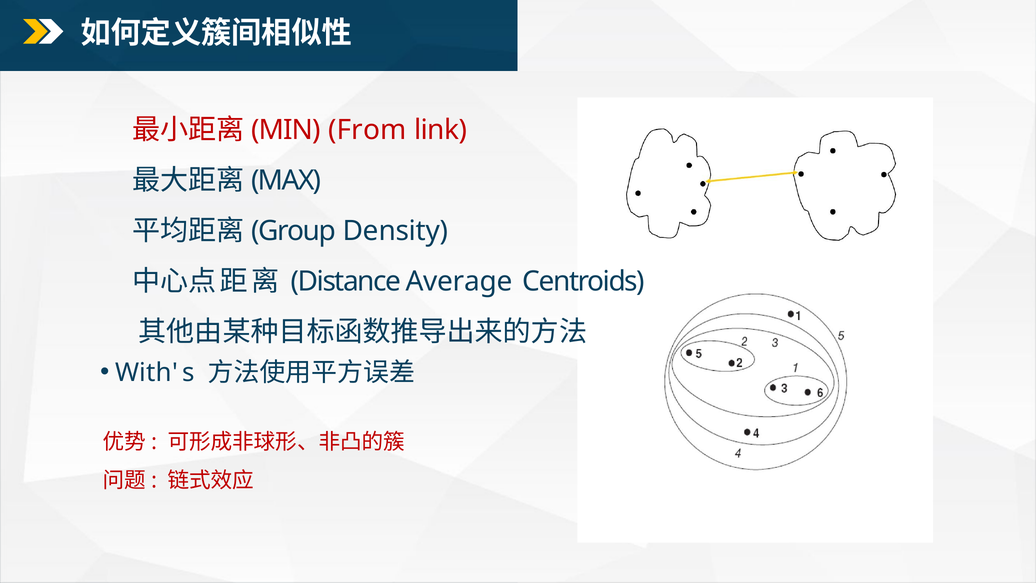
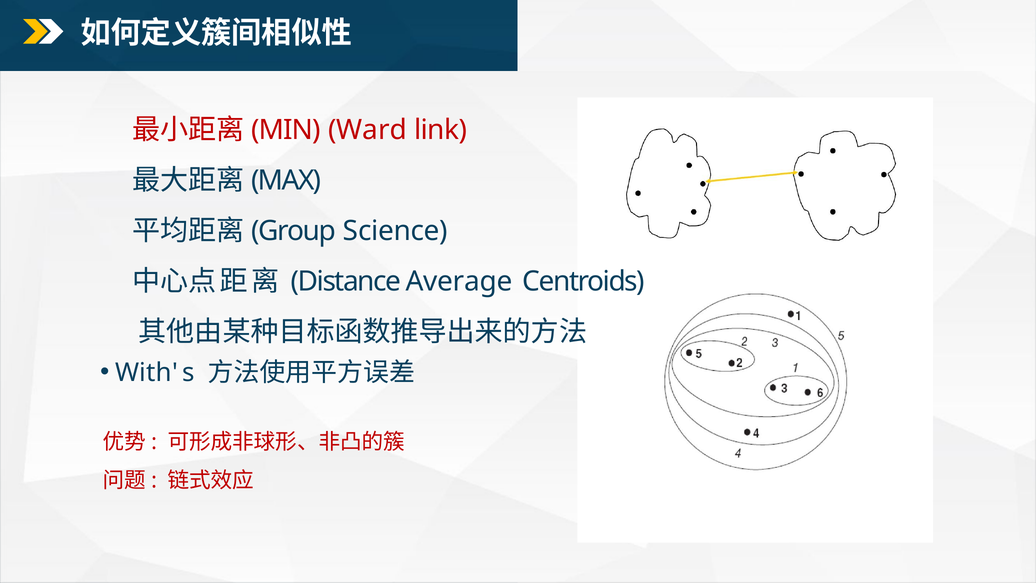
From: From -> Ward
Density: Density -> Science
